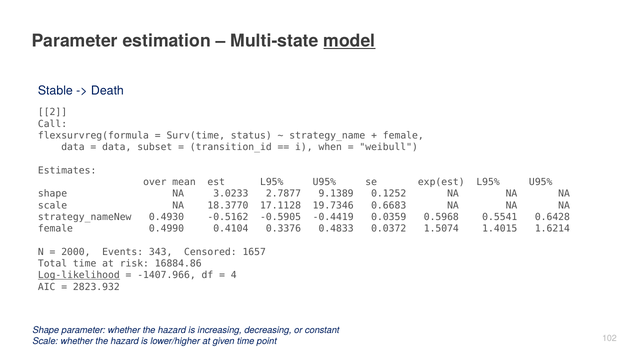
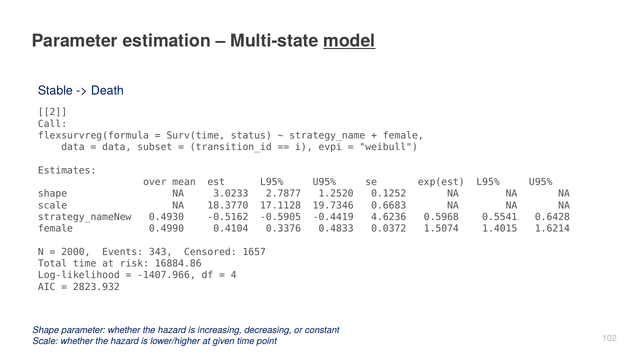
when: when -> evpi
9.1389: 9.1389 -> 1.2520
0.0359: 0.0359 -> 4.6236
Log-likelihood underline: present -> none
